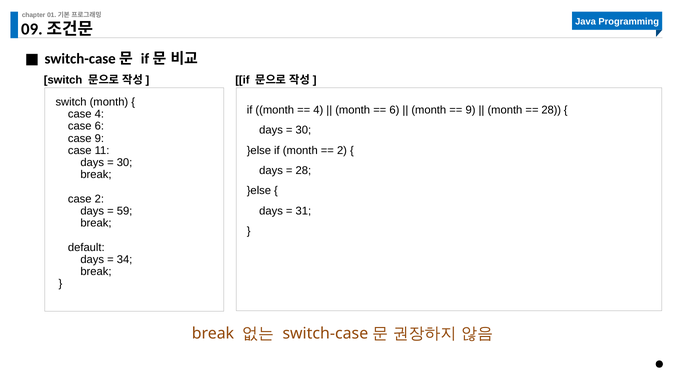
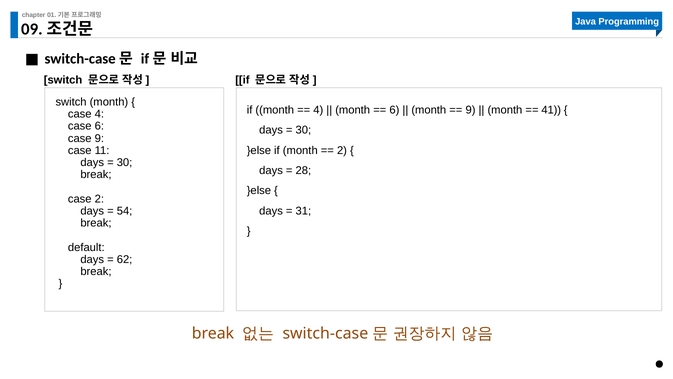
28 at (551, 110): 28 -> 41
59: 59 -> 54
34: 34 -> 62
